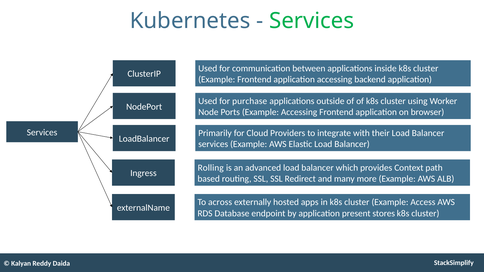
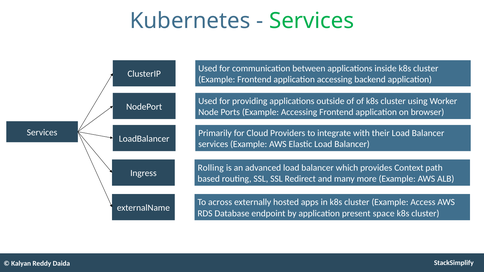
purchase: purchase -> providing
stores: stores -> space
